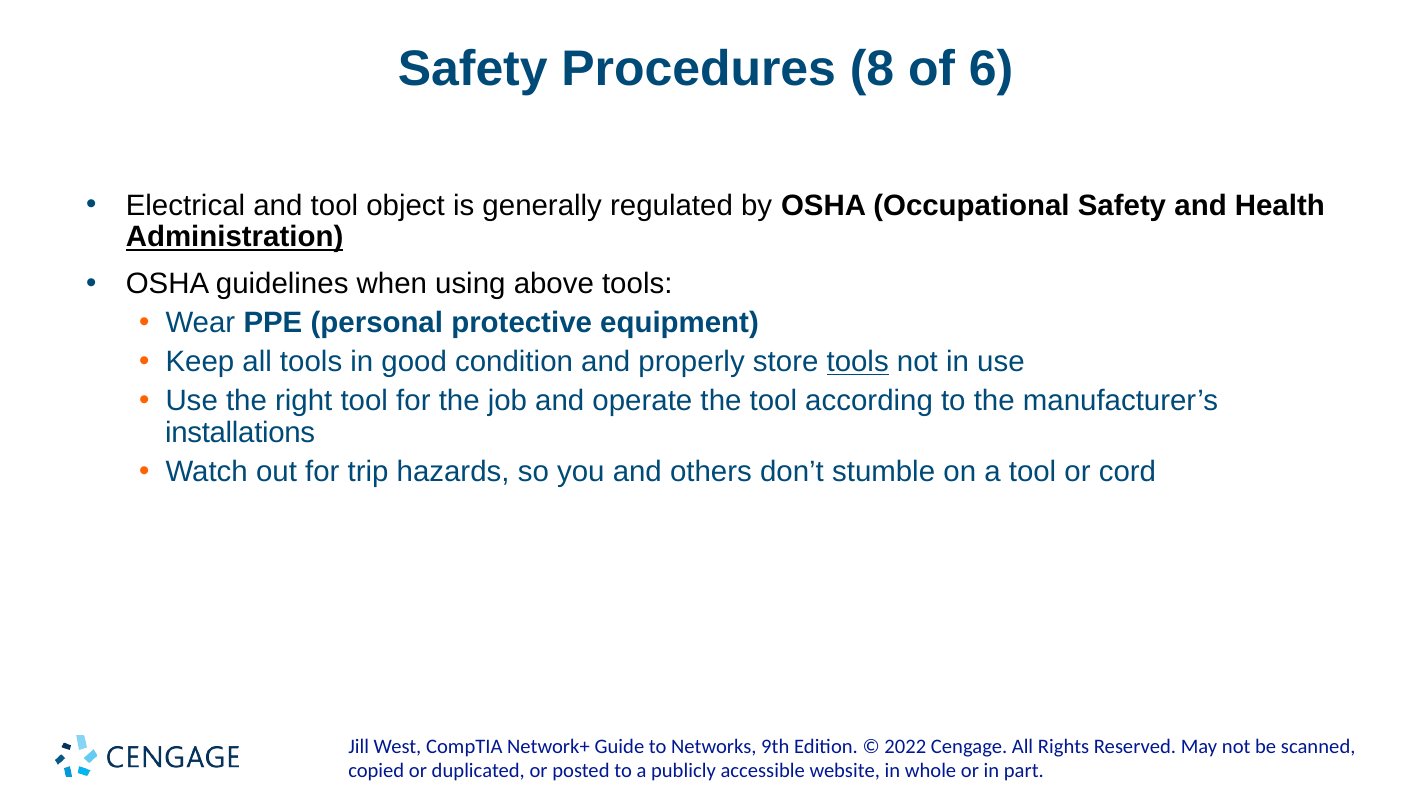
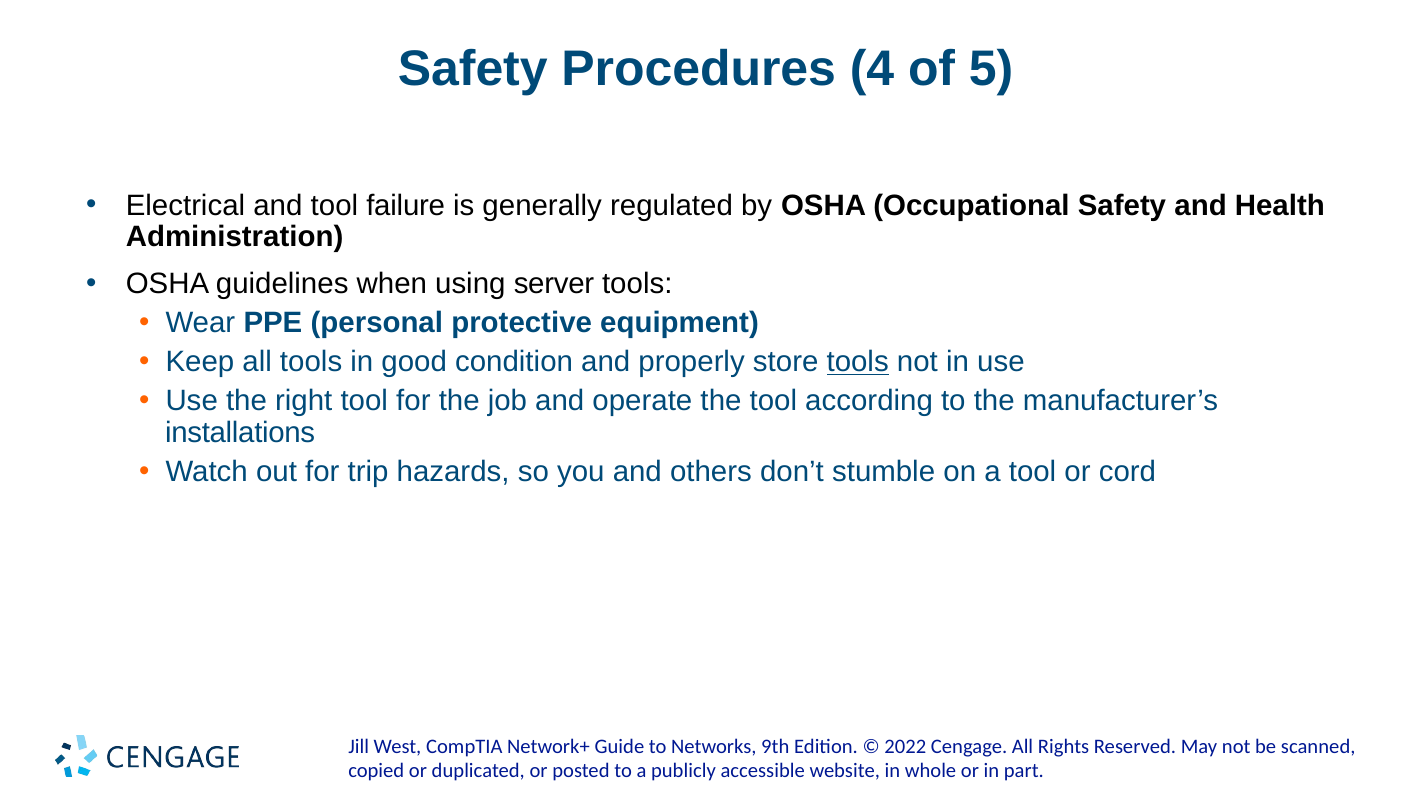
8: 8 -> 4
6: 6 -> 5
object: object -> failure
Administration underline: present -> none
above: above -> server
